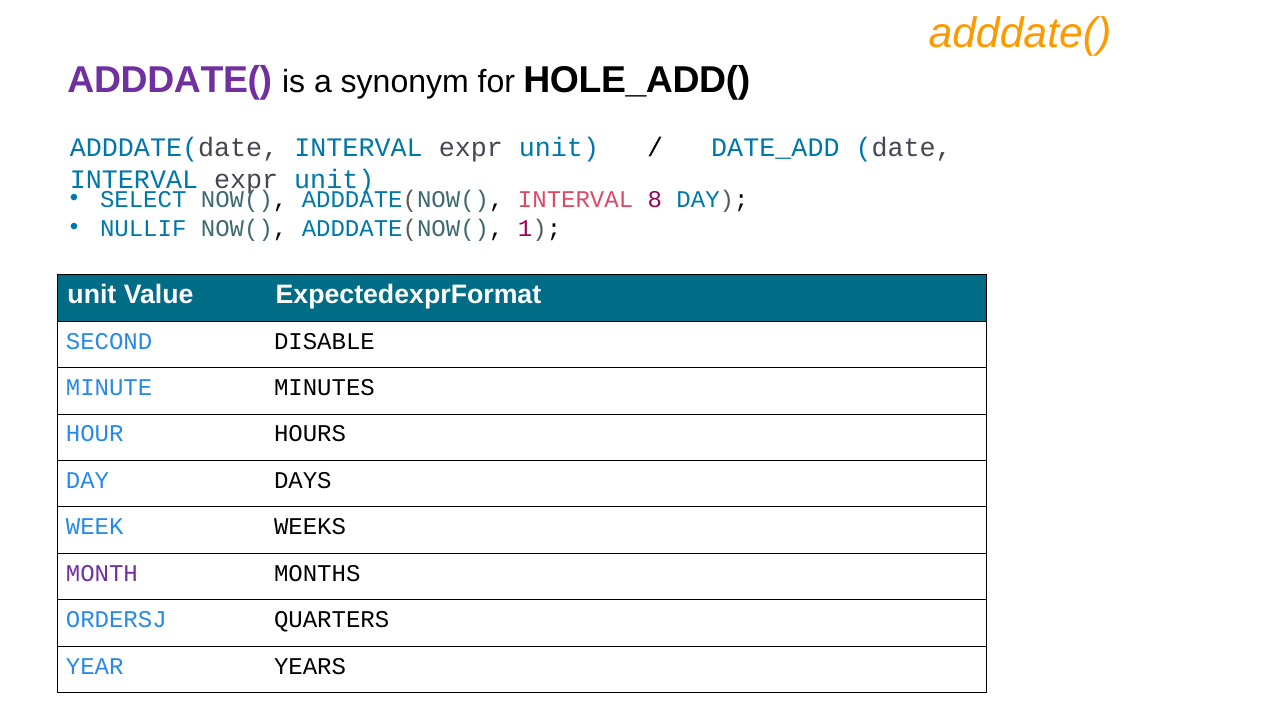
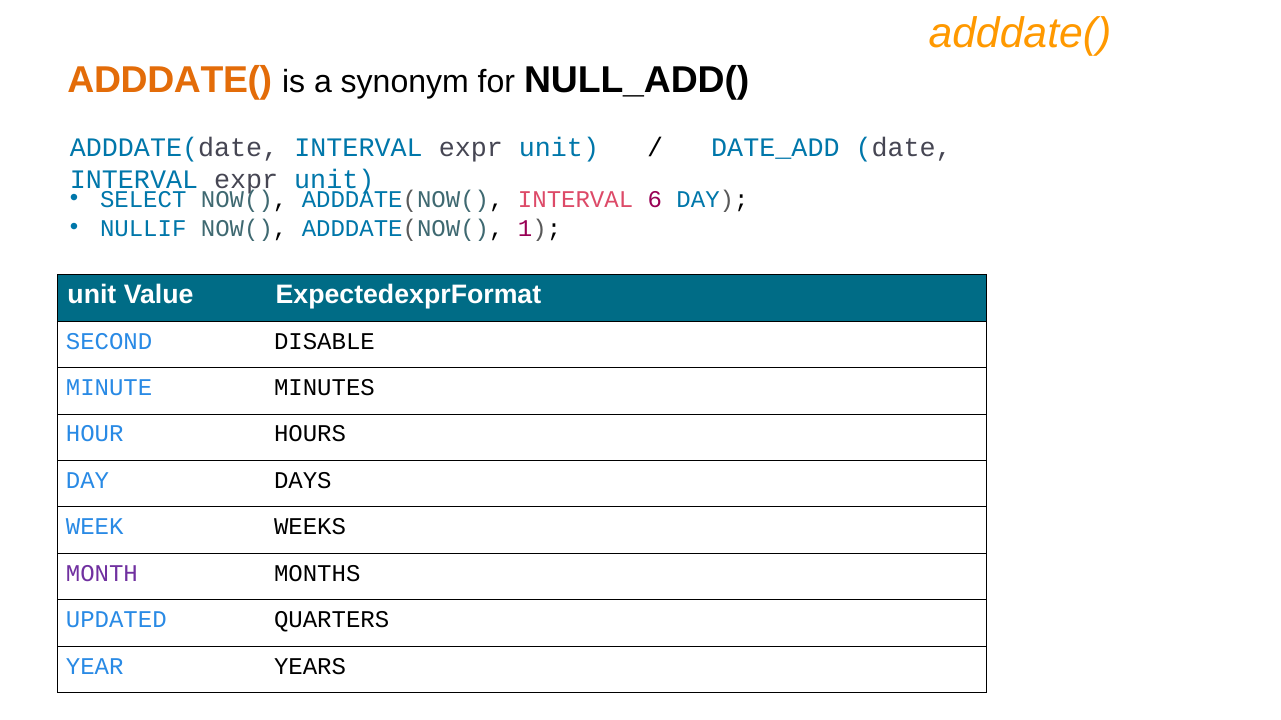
ADDDATE( at (170, 80) colour: purple -> orange
HOLE_ADD(: HOLE_ADD( -> NULL_ADD(
8: 8 -> 6
ORDERSJ: ORDERSJ -> UPDATED
